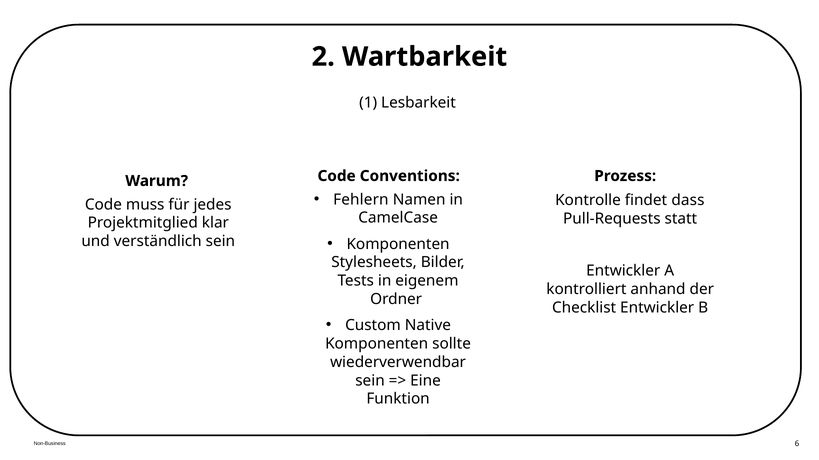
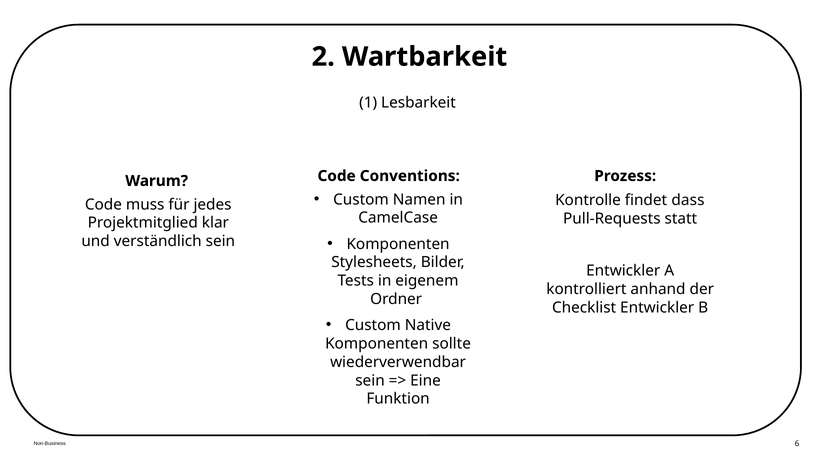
Fehlern at (361, 200): Fehlern -> Custom
